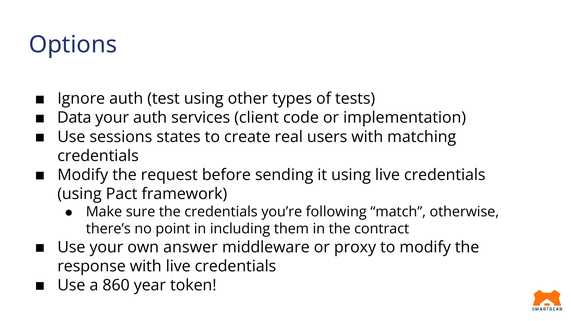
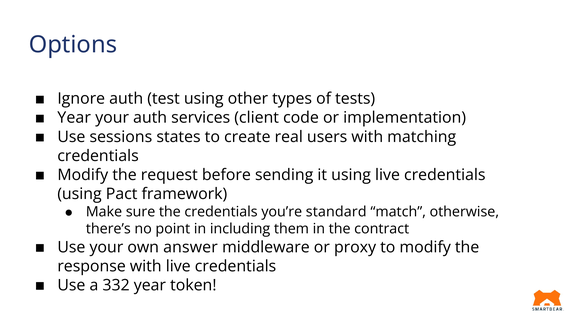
Data at (74, 118): Data -> Year
following: following -> standard
860: 860 -> 332
